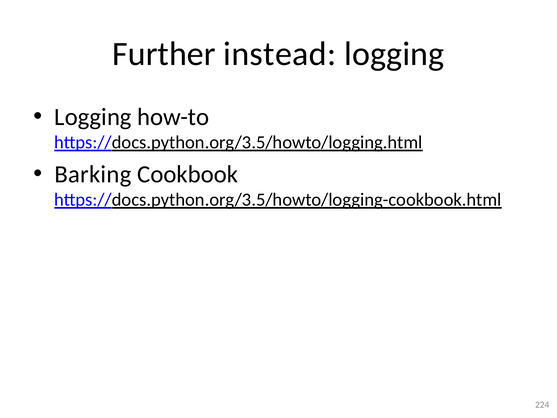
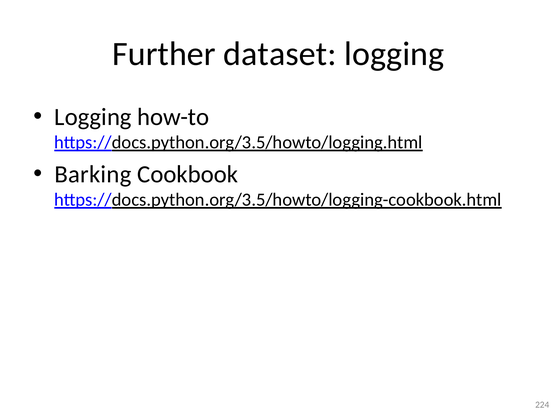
instead: instead -> dataset
